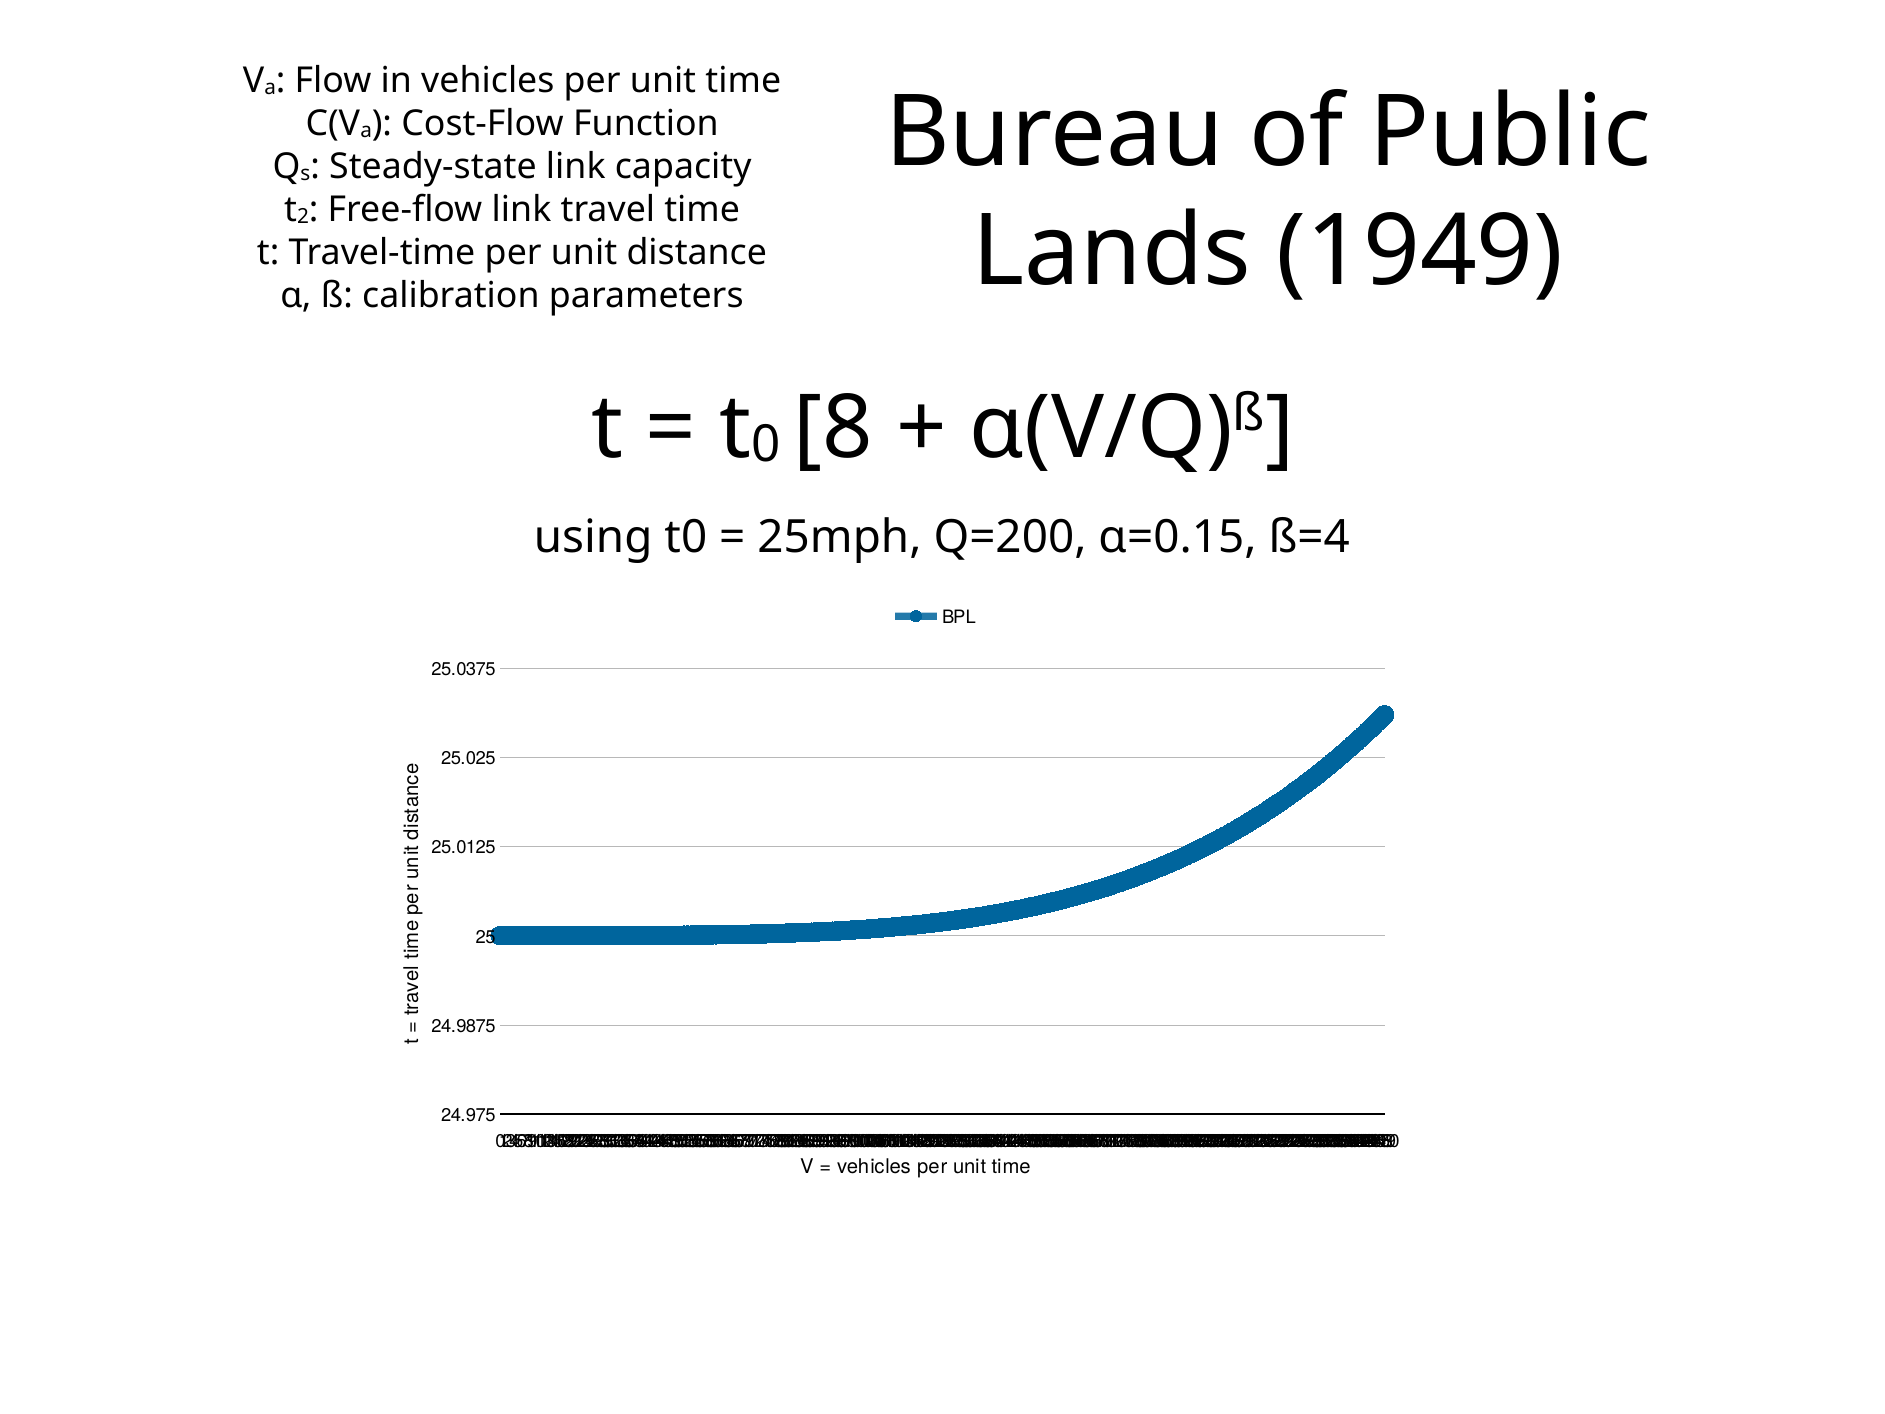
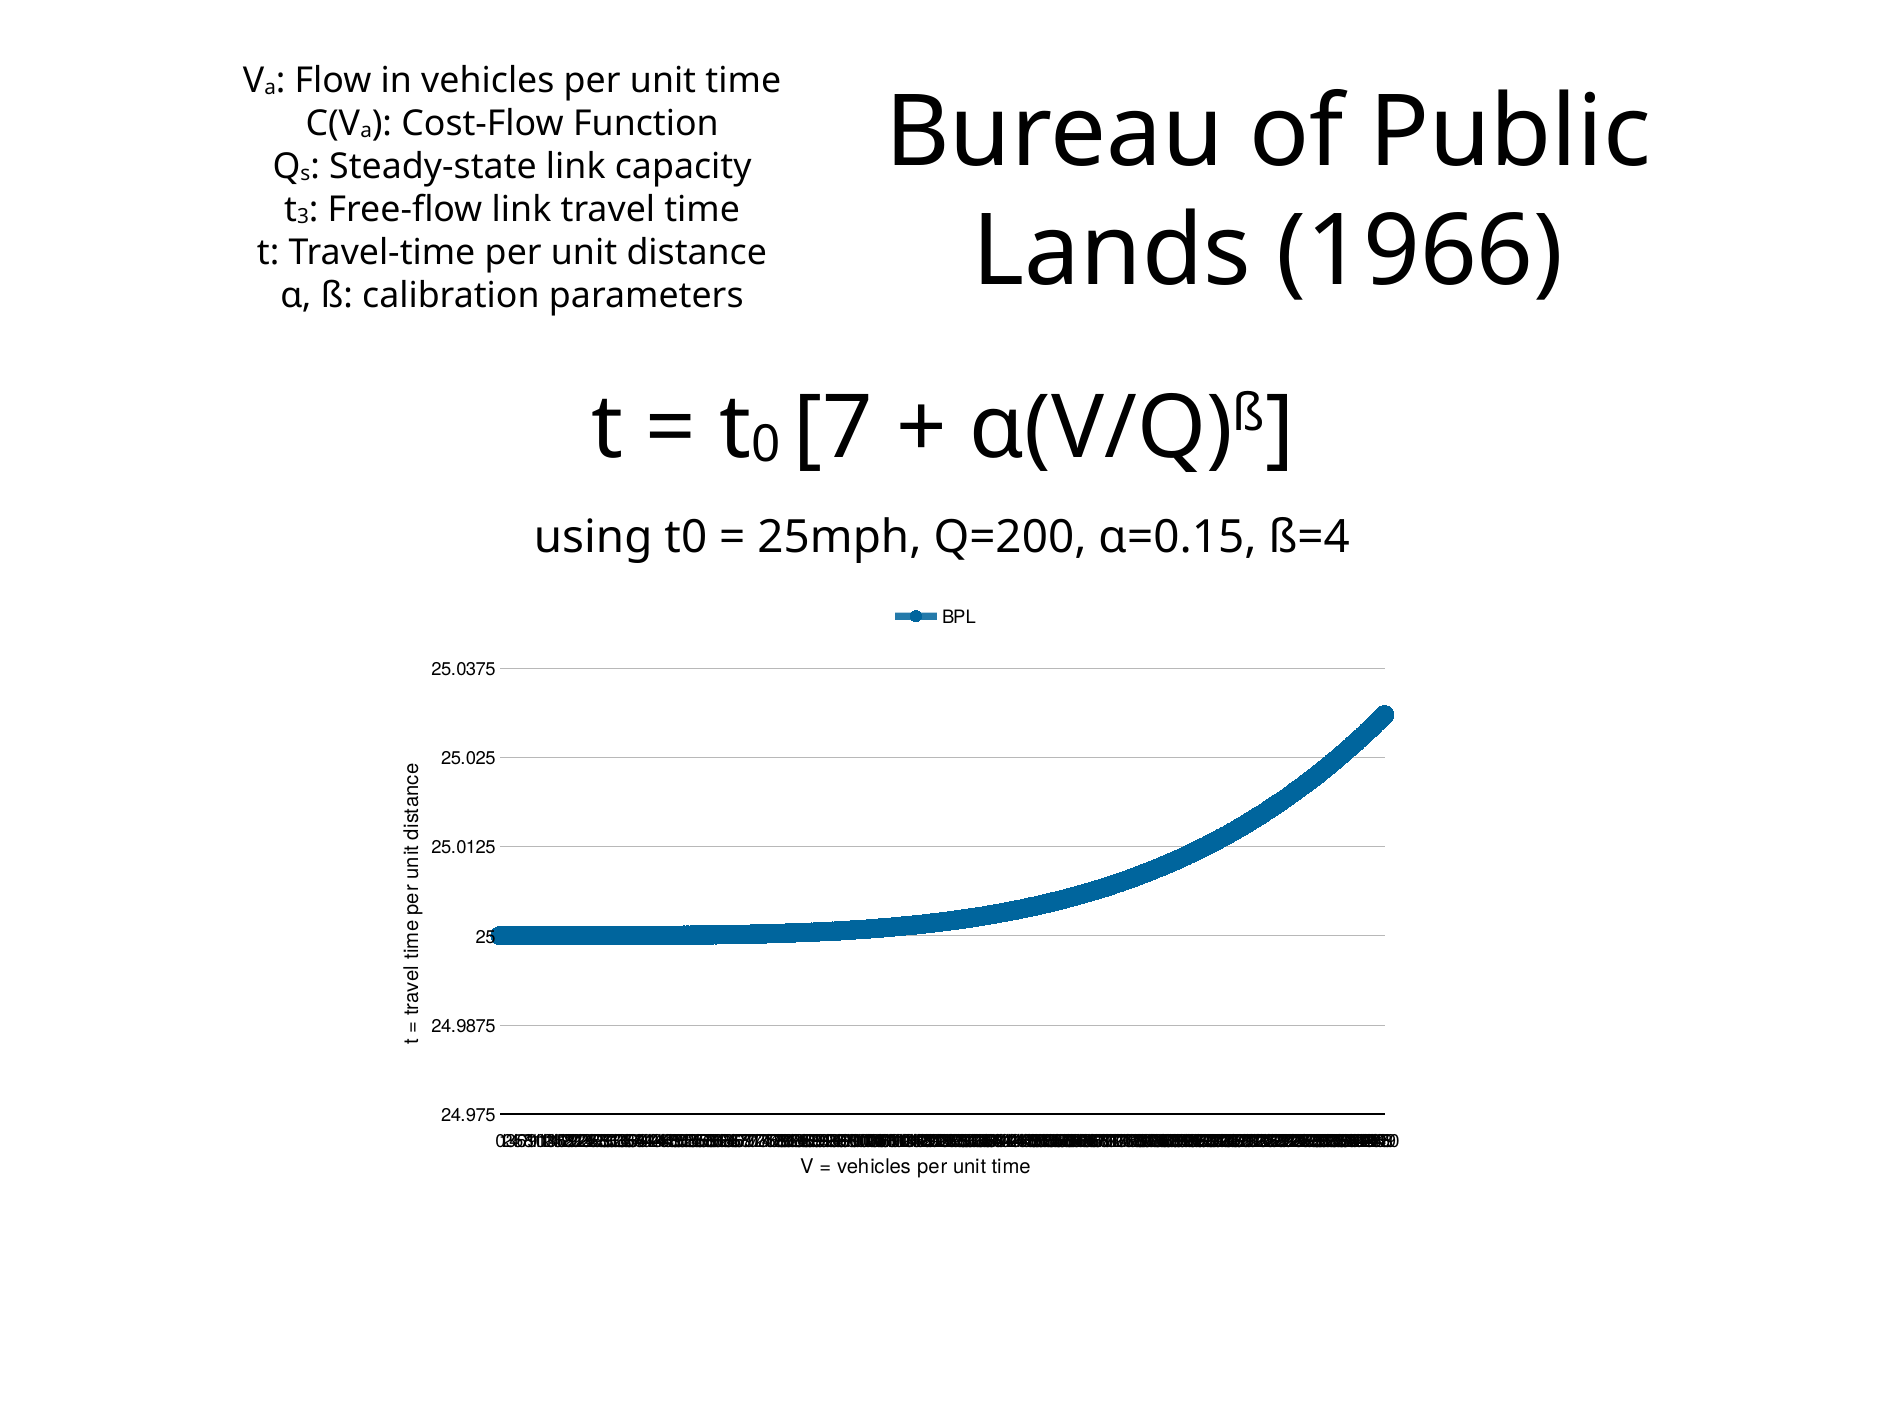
2: 2 -> 3
1949: 1949 -> 1966
8: 8 -> 7
